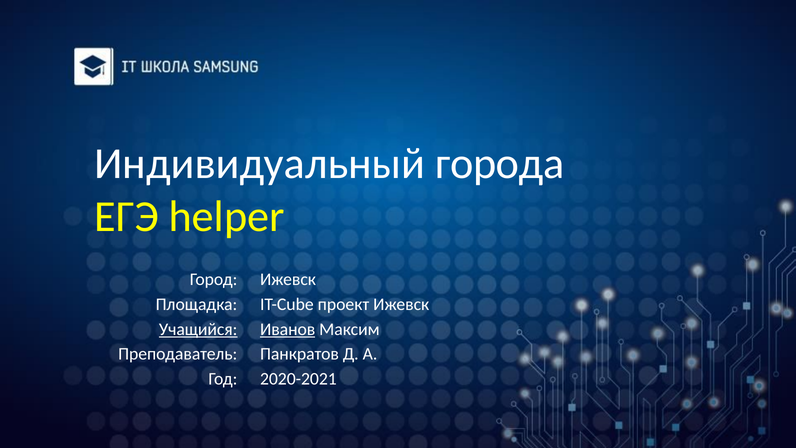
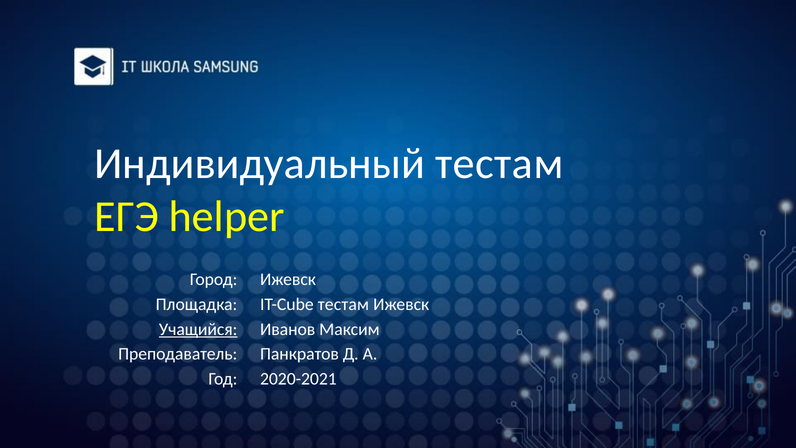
Индивидуальный города: города -> тестам
IT-Cube проект: проект -> тестам
Иванов underline: present -> none
